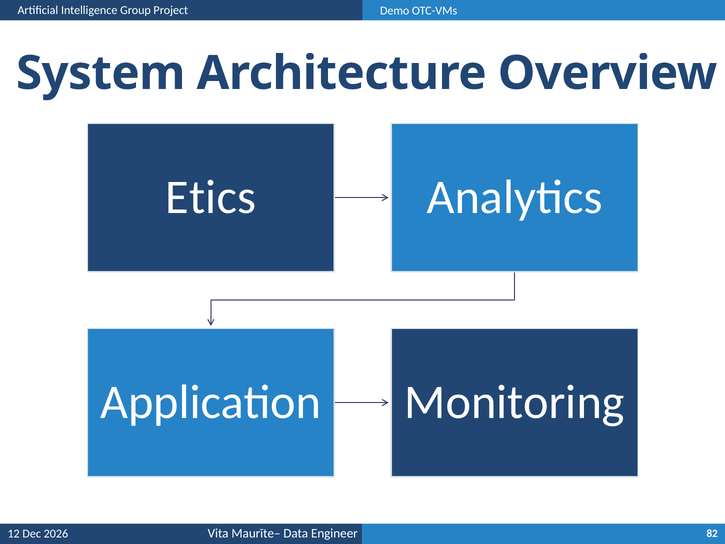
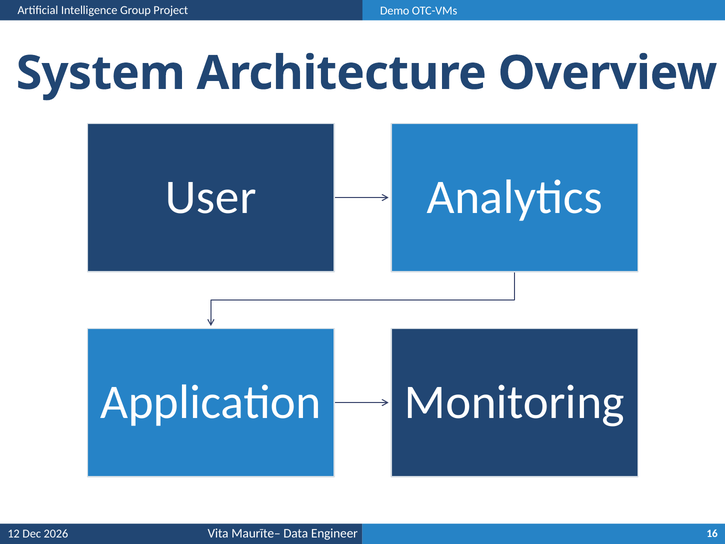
Etics: Etics -> User
82: 82 -> 16
